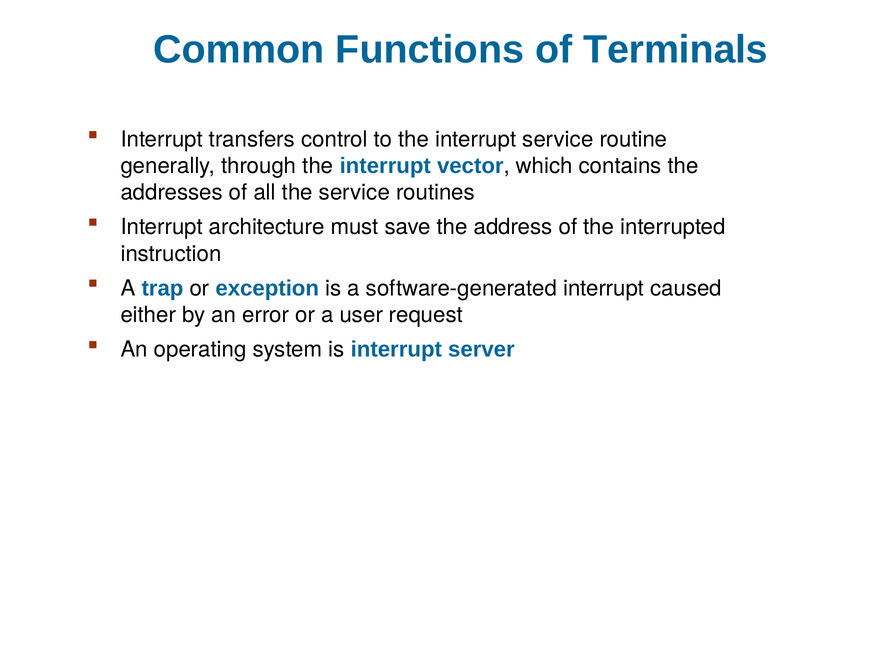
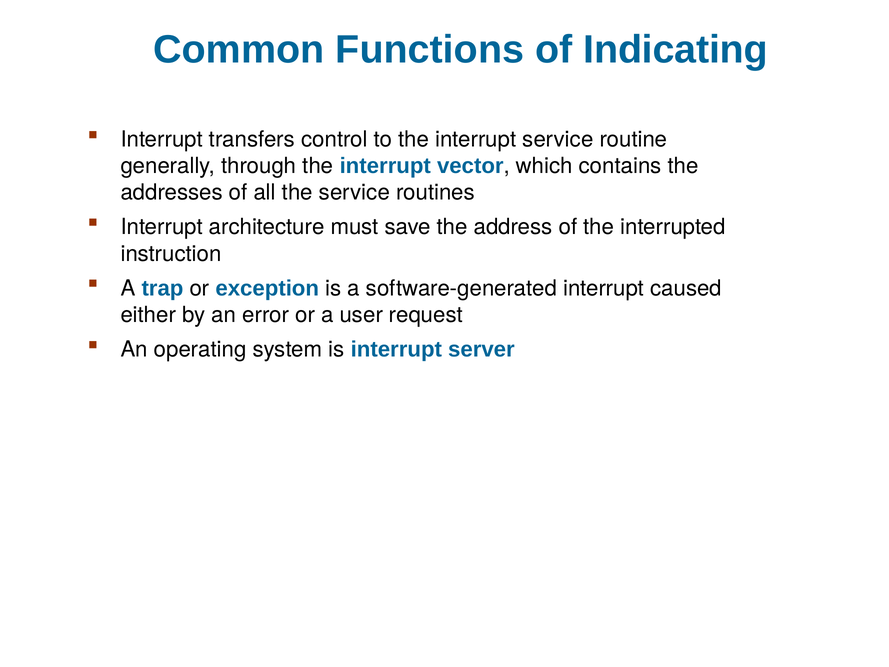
Terminals: Terminals -> Indicating
